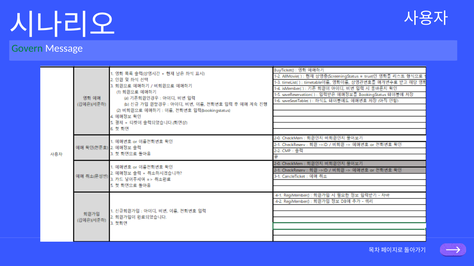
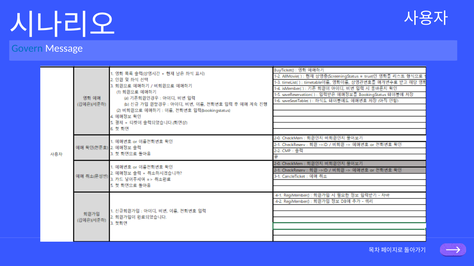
Govern colour: green -> blue
